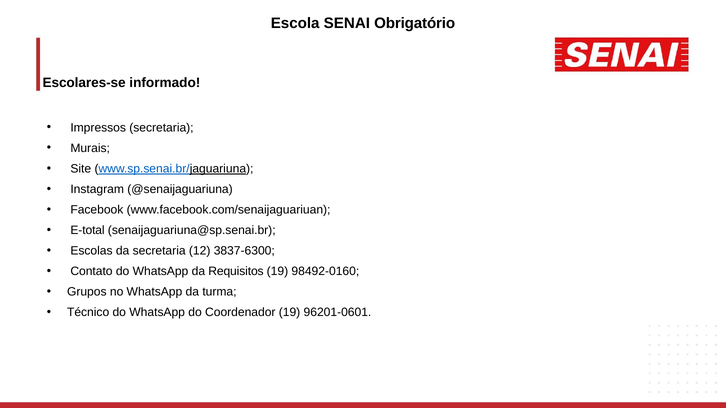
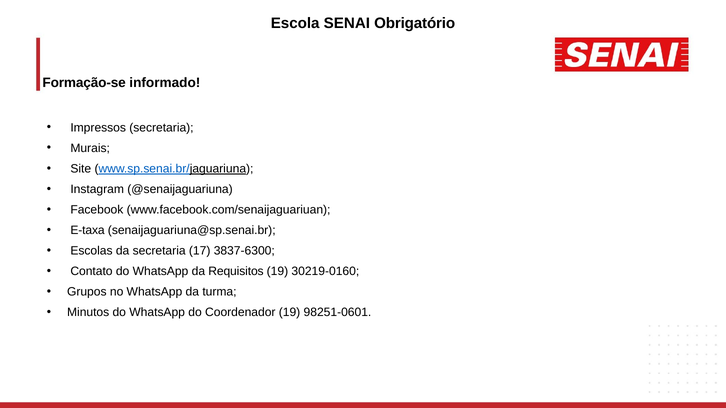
Escolares-se: Escolares-se -> Formação-se
E-total: E-total -> E-taxa
12: 12 -> 17
98492-0160: 98492-0160 -> 30219-0160
Técnico: Técnico -> Minutos
96201-0601: 96201-0601 -> 98251-0601
